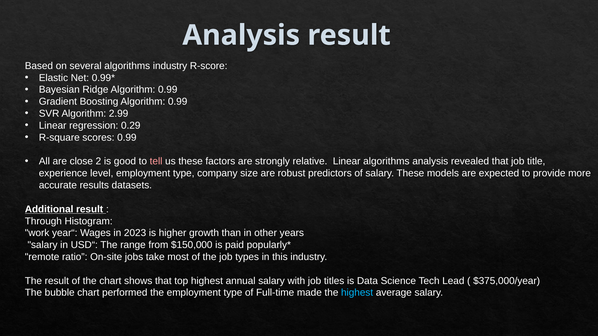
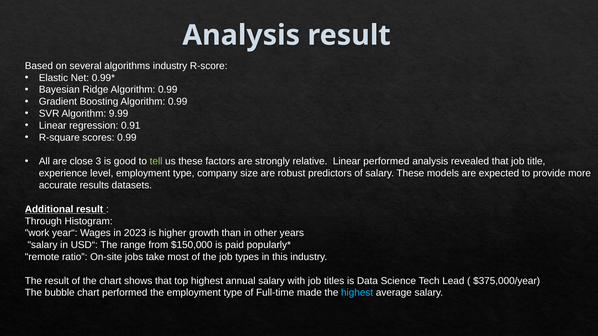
2.99: 2.99 -> 9.99
0.29: 0.29 -> 0.91
2: 2 -> 3
tell colour: pink -> light green
Linear algorithms: algorithms -> performed
